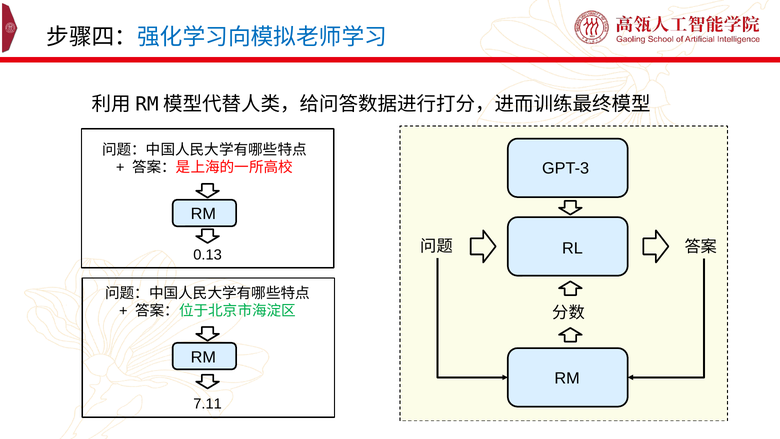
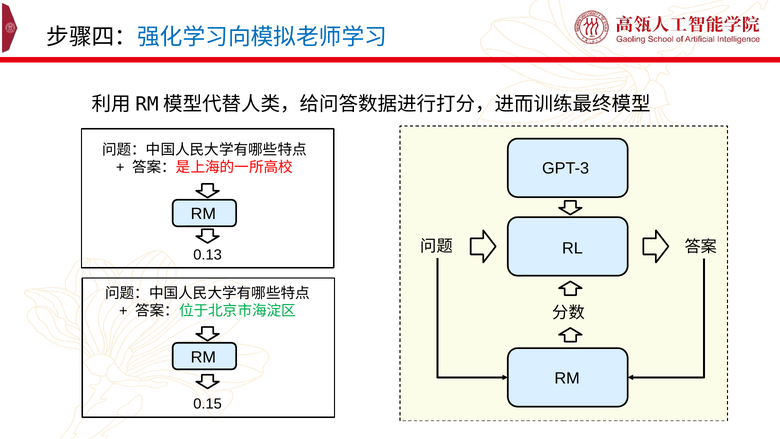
7.11: 7.11 -> 0.15
